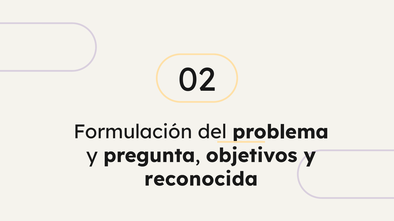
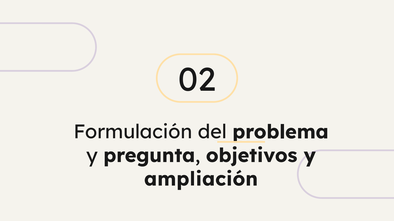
reconocida: reconocida -> ampliación
